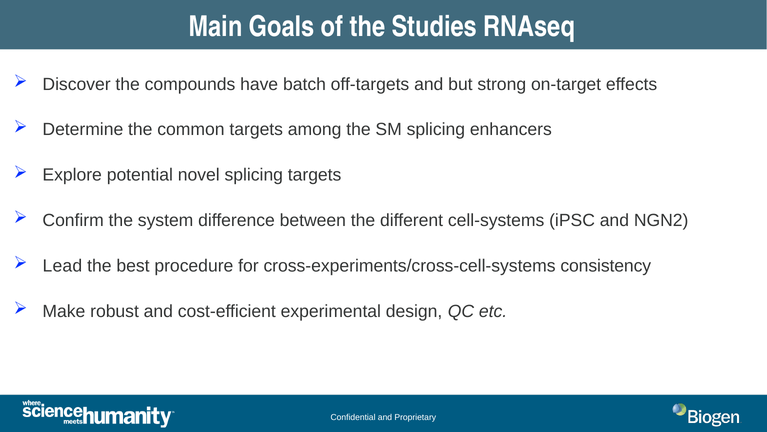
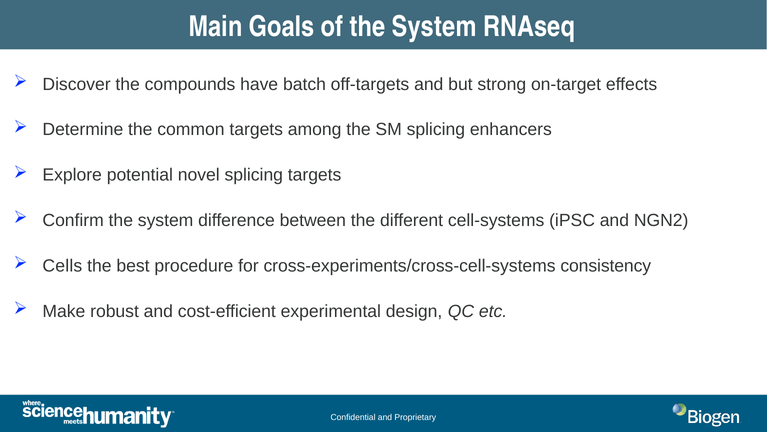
of the Studies: Studies -> System
Lead: Lead -> Cells
